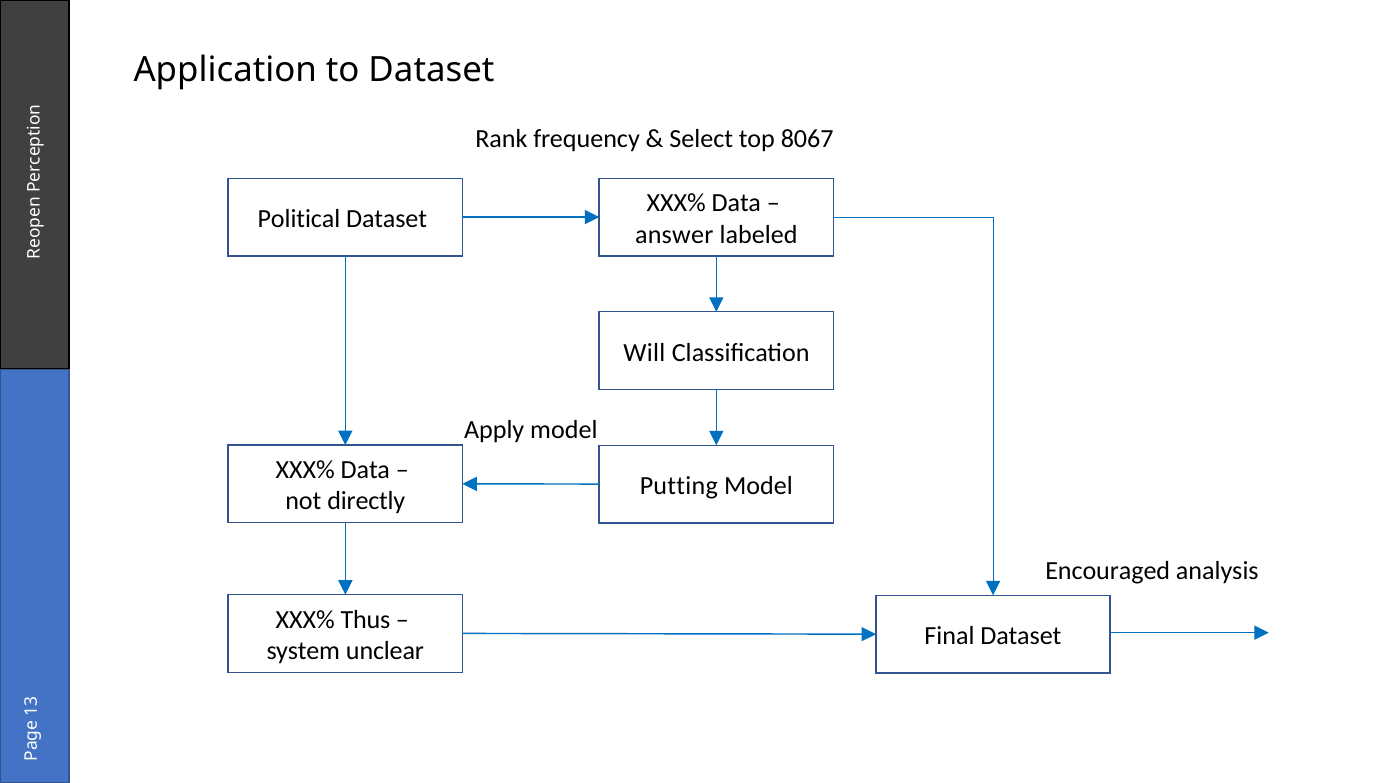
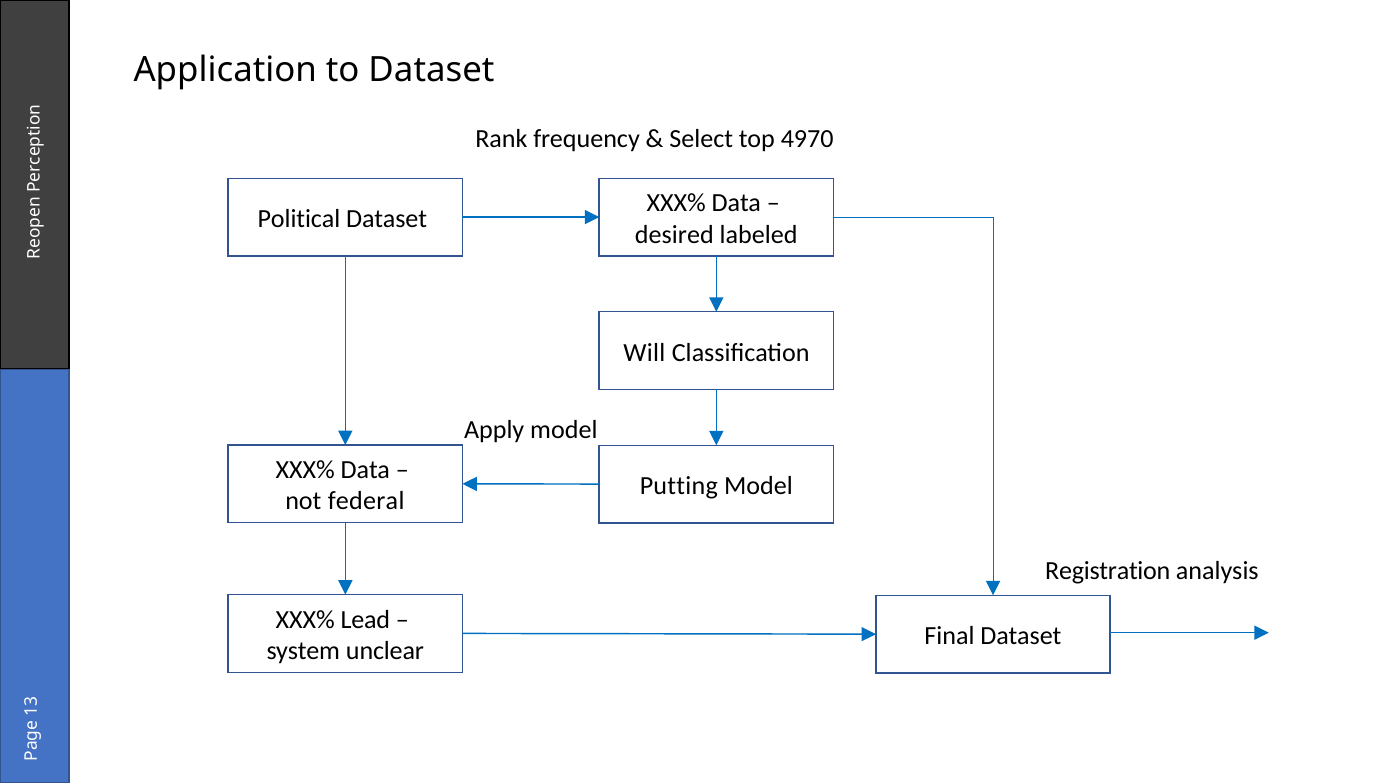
8067: 8067 -> 4970
answer: answer -> desired
directly: directly -> federal
Encouraged: Encouraged -> Registration
Thus: Thus -> Lead
